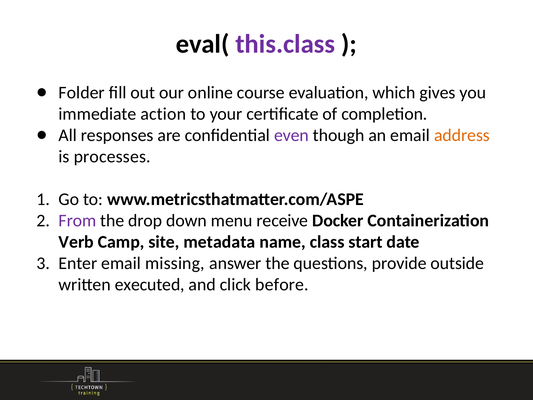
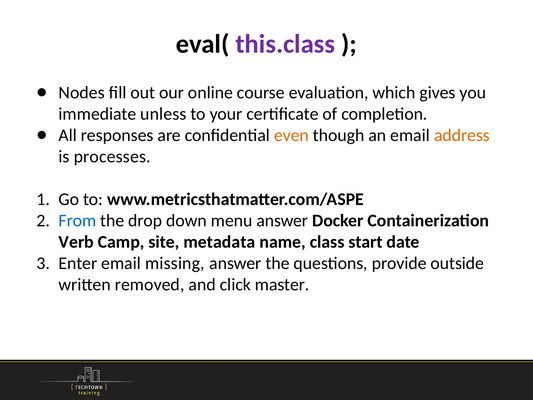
Folder: Folder -> Nodes
action: action -> unless
even colour: purple -> orange
From colour: purple -> blue
menu receive: receive -> answer
executed: executed -> removed
before: before -> master
